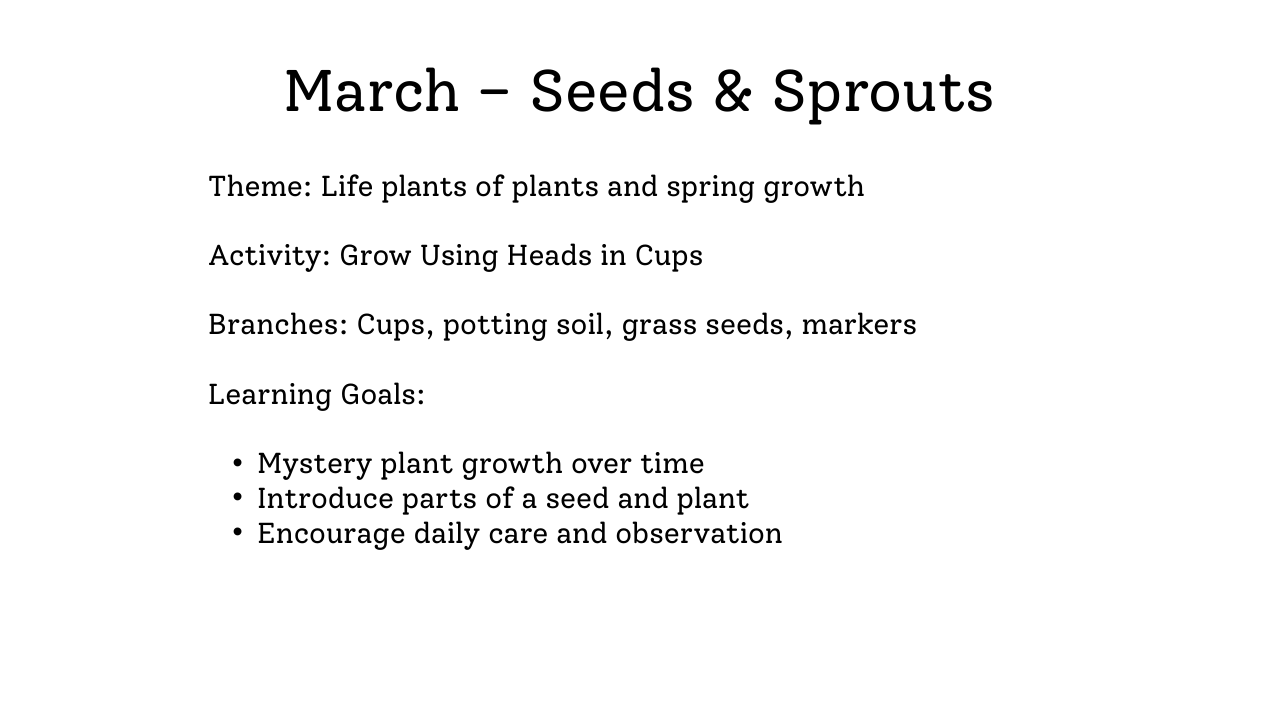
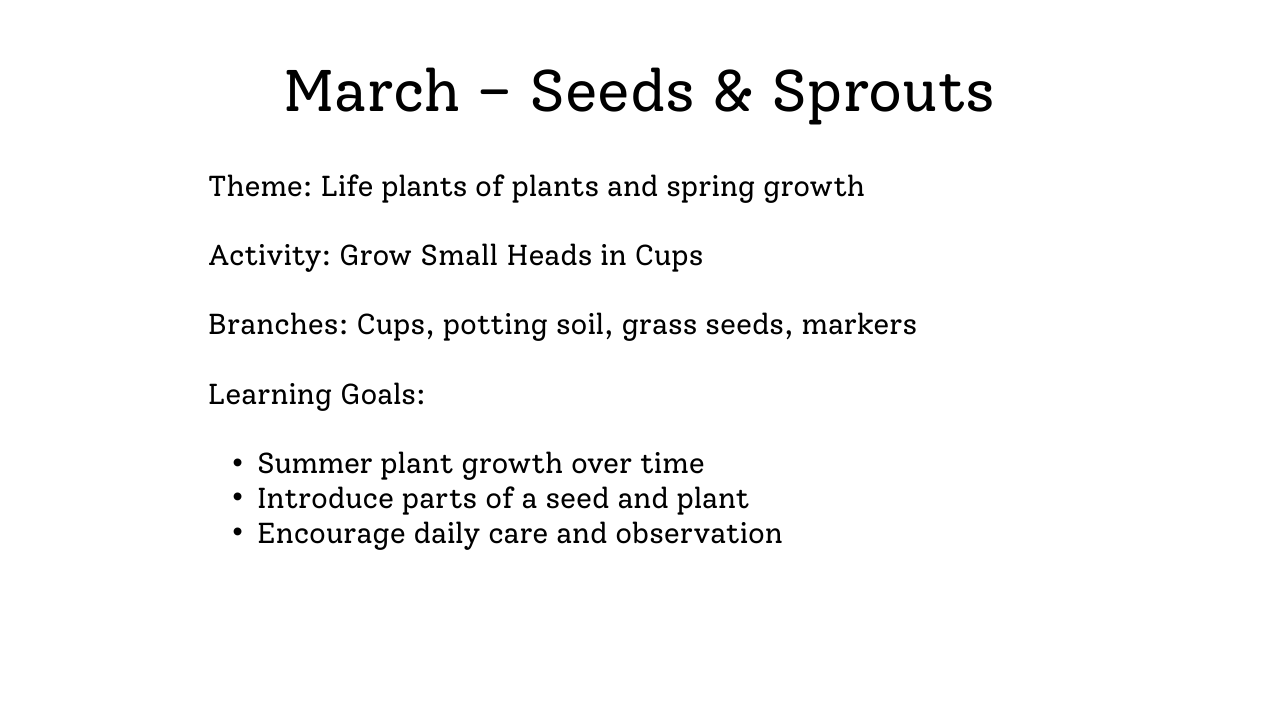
Using: Using -> Small
Mystery: Mystery -> Summer
